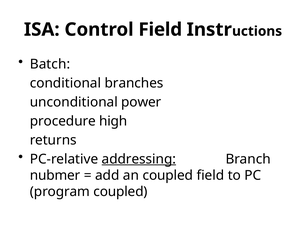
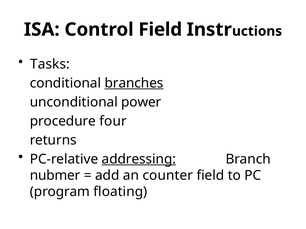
Batch: Batch -> Tasks
branches underline: none -> present
high: high -> four
an coupled: coupled -> counter
program coupled: coupled -> floating
